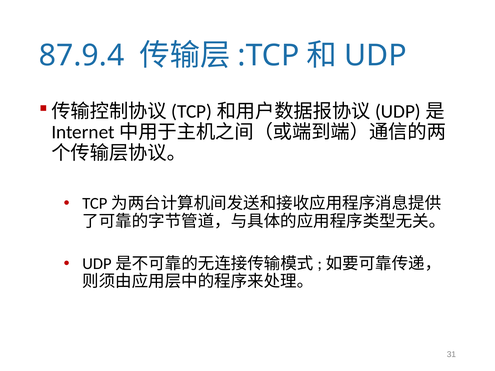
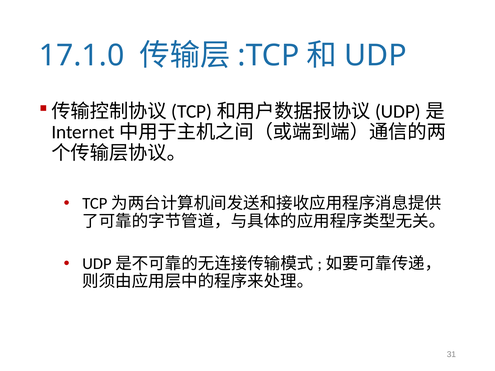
87.9.4: 87.9.4 -> 17.1.0
